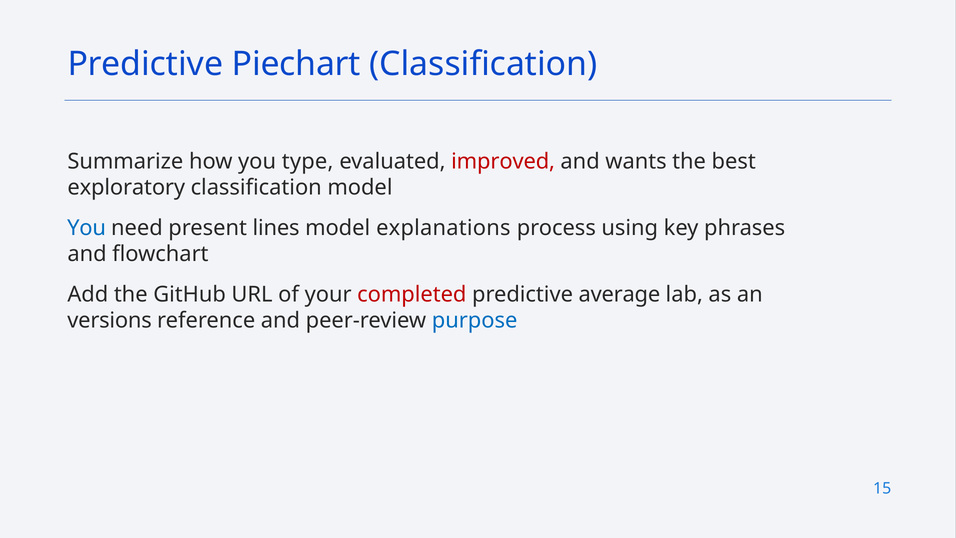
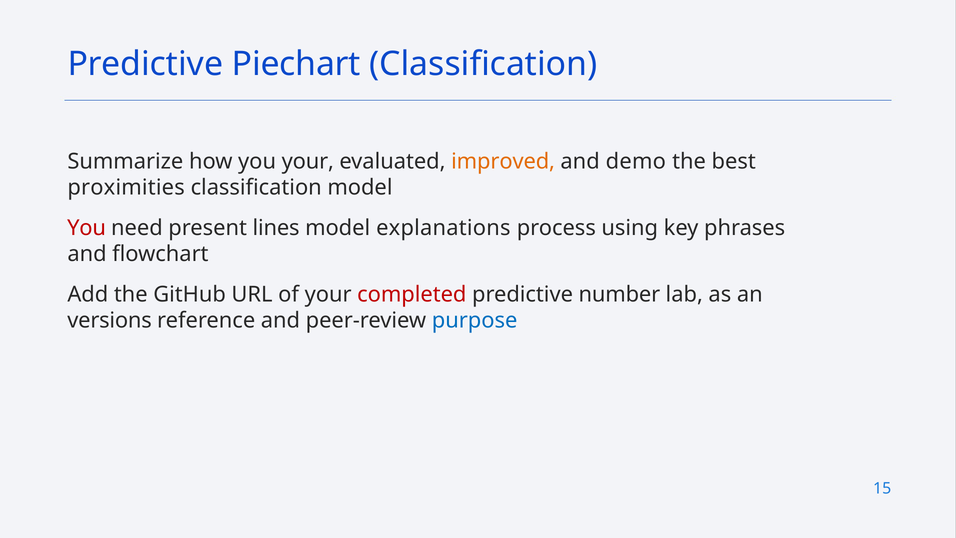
you type: type -> your
improved colour: red -> orange
wants: wants -> demo
exploratory: exploratory -> proximities
You at (87, 228) colour: blue -> red
average: average -> number
